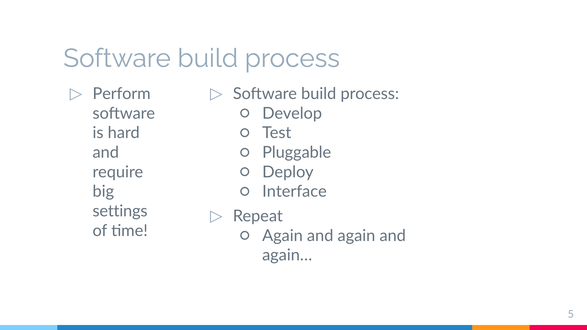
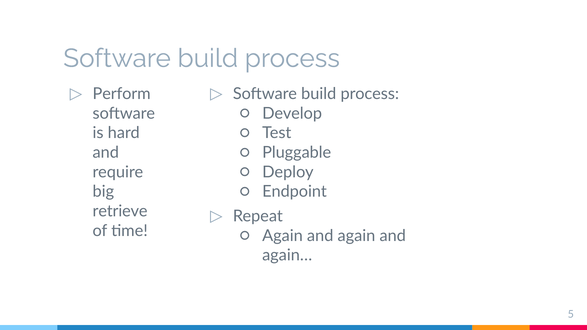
Interface: Interface -> Endpoint
settings: settings -> retrieve
